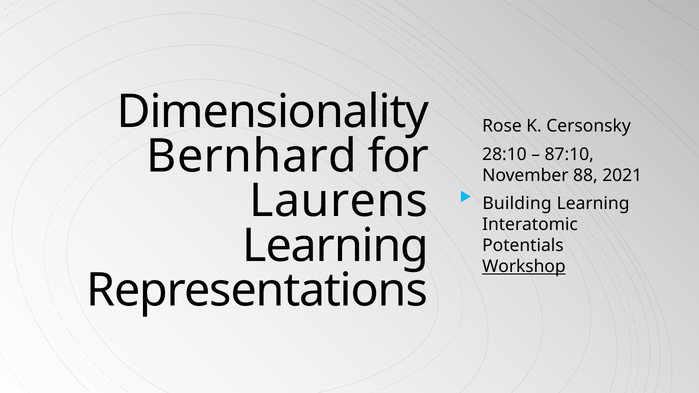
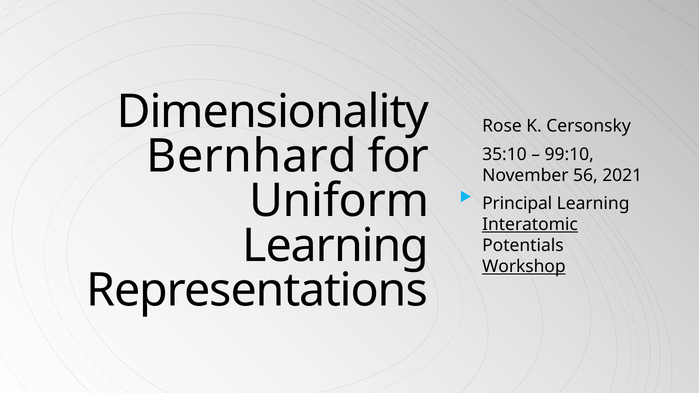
28:10: 28:10 -> 35:10
87:10: 87:10 -> 99:10
88: 88 -> 56
Laurens: Laurens -> Uniform
Building: Building -> Principal
Interatomic underline: none -> present
